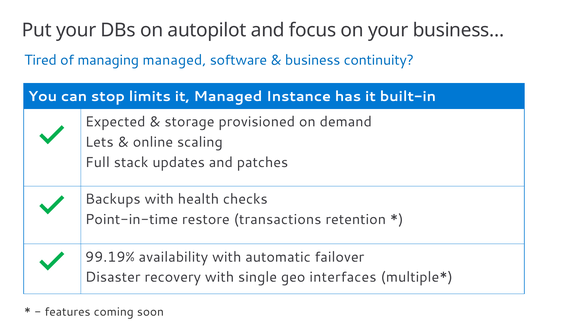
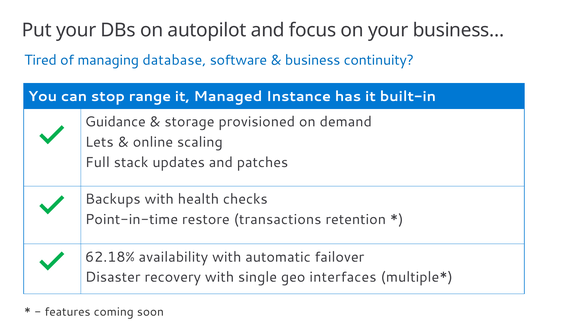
managing managed: managed -> database
limits: limits -> range
Expected: Expected -> Guidance
99.19%: 99.19% -> 62.18%
